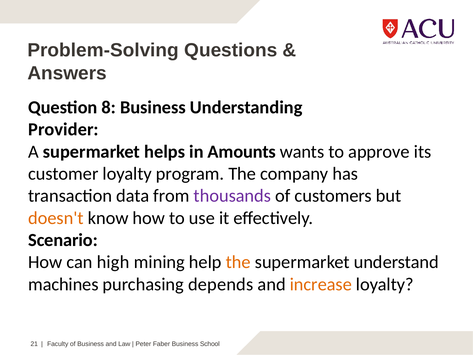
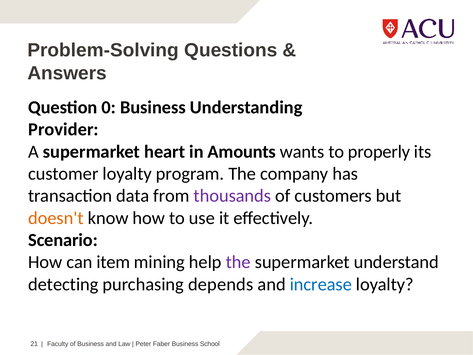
8: 8 -> 0
helps: helps -> heart
approve: approve -> properly
high: high -> item
the at (238, 262) colour: orange -> purple
machines: machines -> detecting
increase colour: orange -> blue
